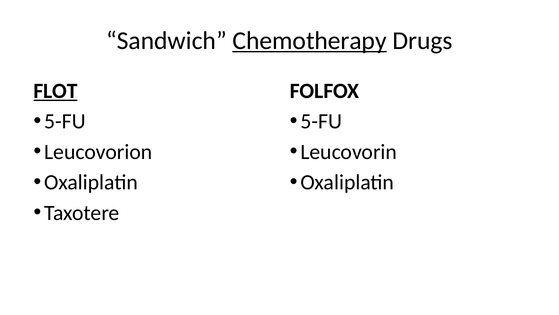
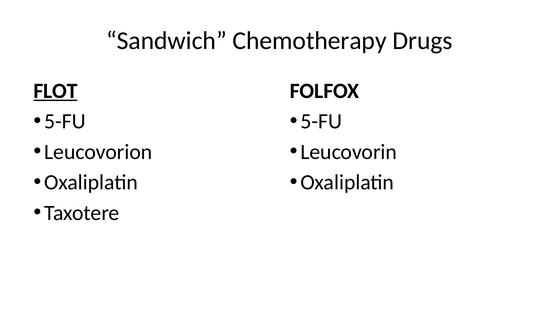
Chemotherapy underline: present -> none
